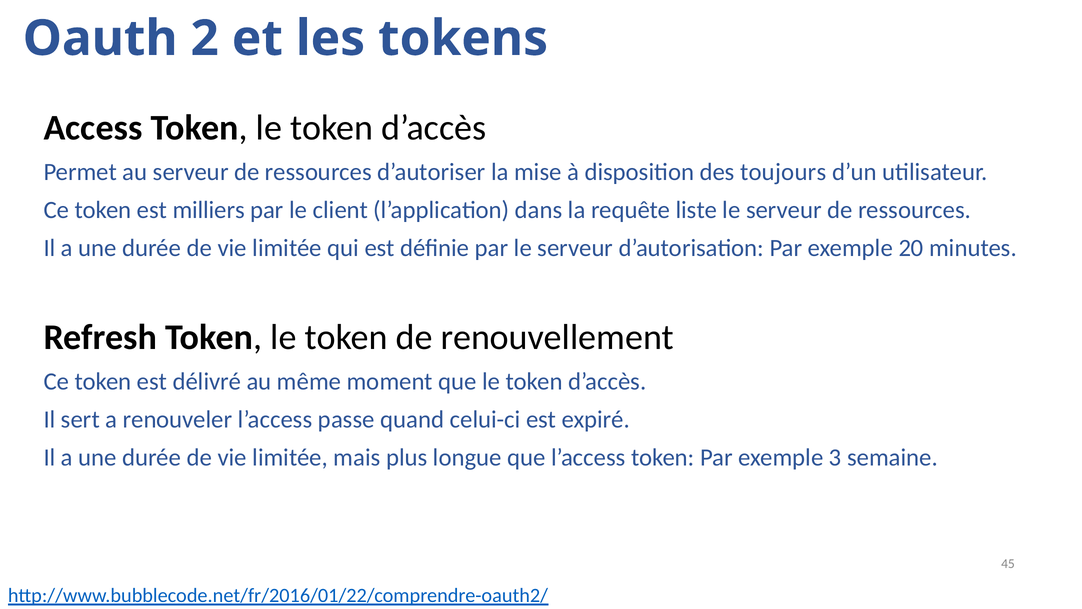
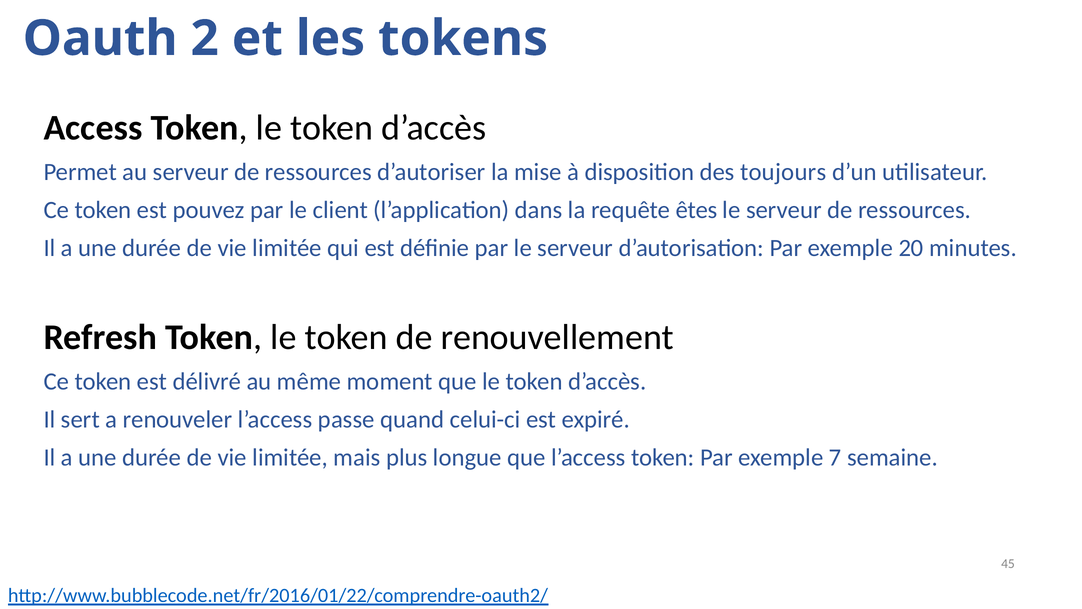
milliers: milliers -> pouvez
liste: liste -> êtes
3: 3 -> 7
